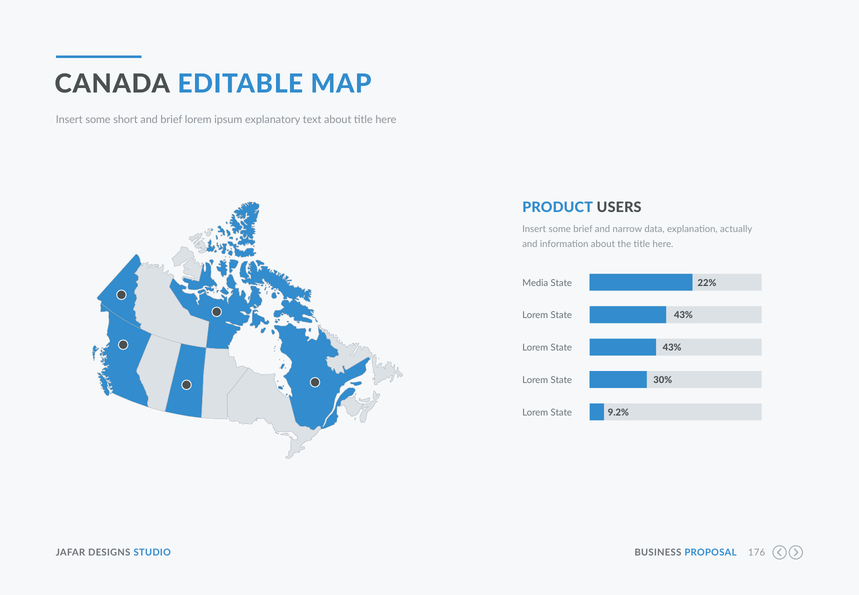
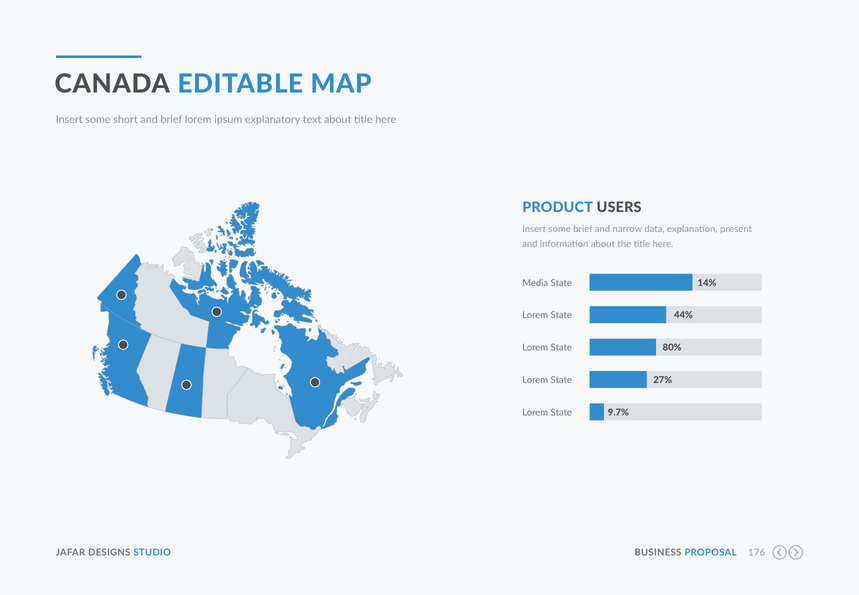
actually: actually -> present
22%: 22% -> 14%
43% at (683, 315): 43% -> 44%
43% at (672, 348): 43% -> 80%
30%: 30% -> 27%
9.2%: 9.2% -> 9.7%
